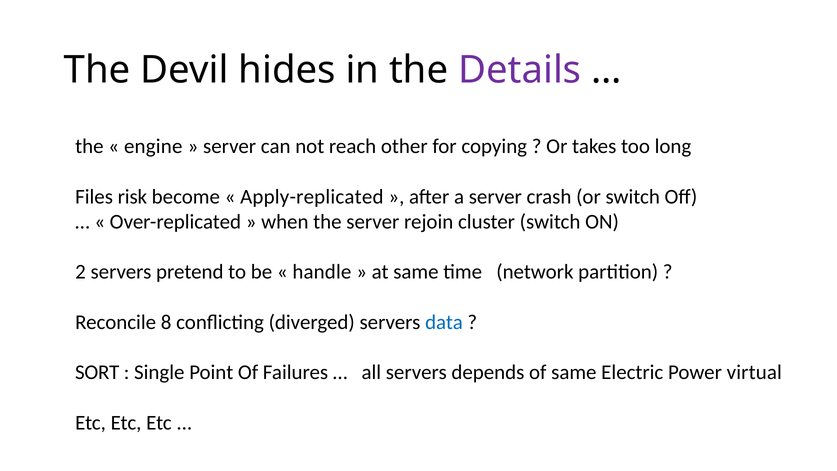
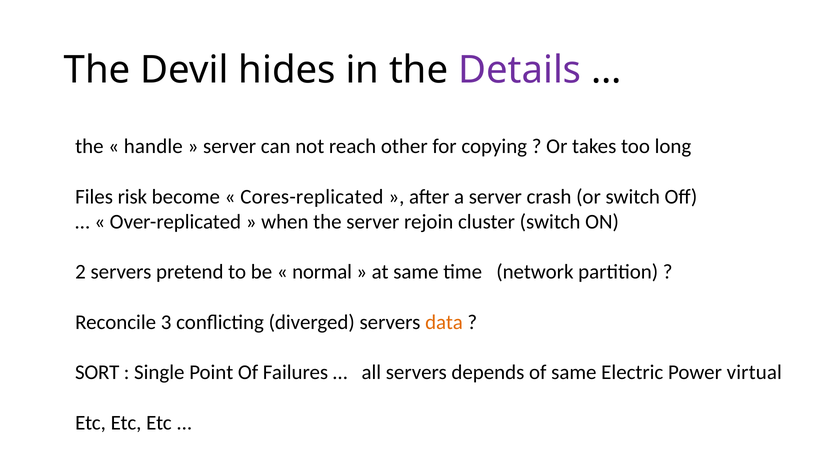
engine: engine -> handle
Apply-replicated: Apply-replicated -> Cores-replicated
handle: handle -> normal
8: 8 -> 3
data colour: blue -> orange
